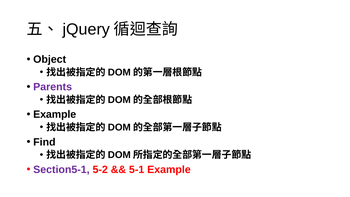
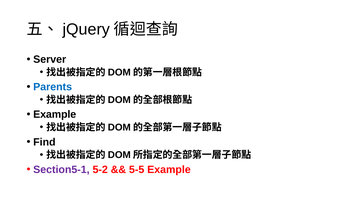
Object: Object -> Server
Parents colour: purple -> blue
5-1: 5-1 -> 5-5
